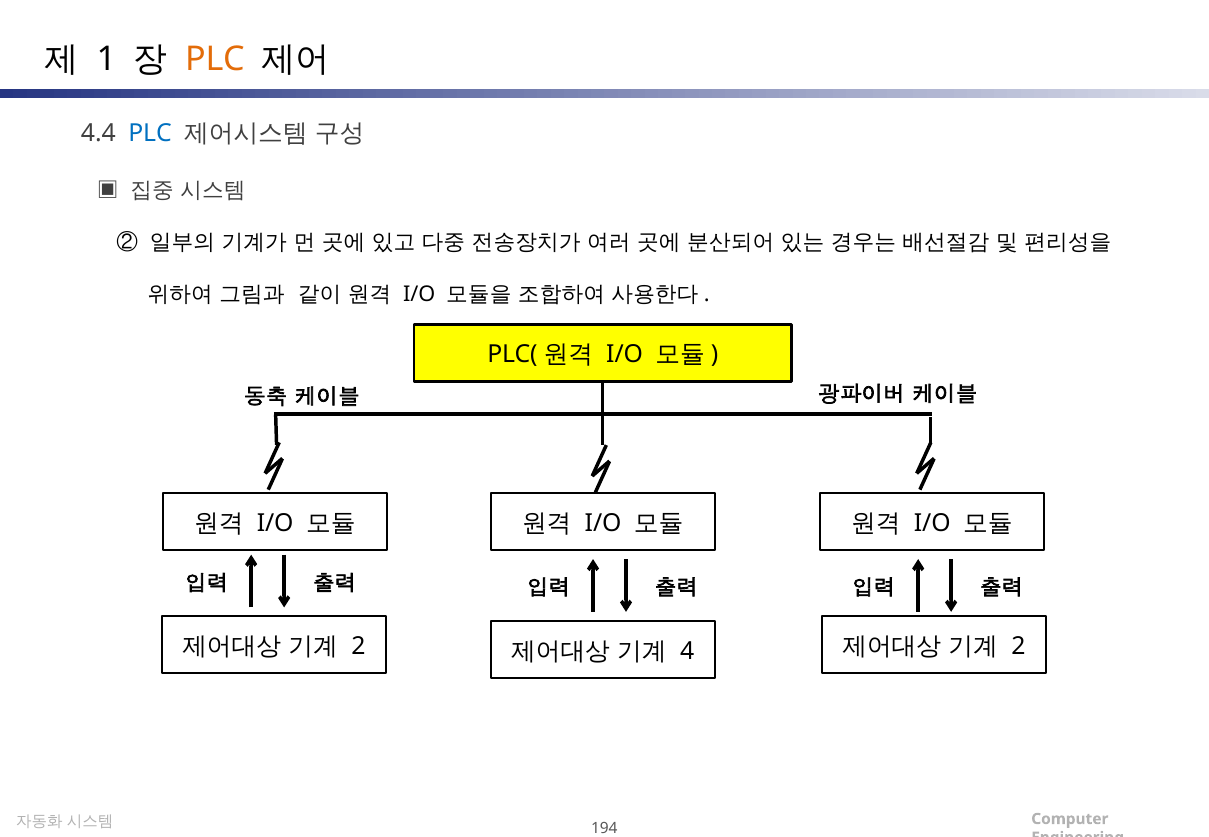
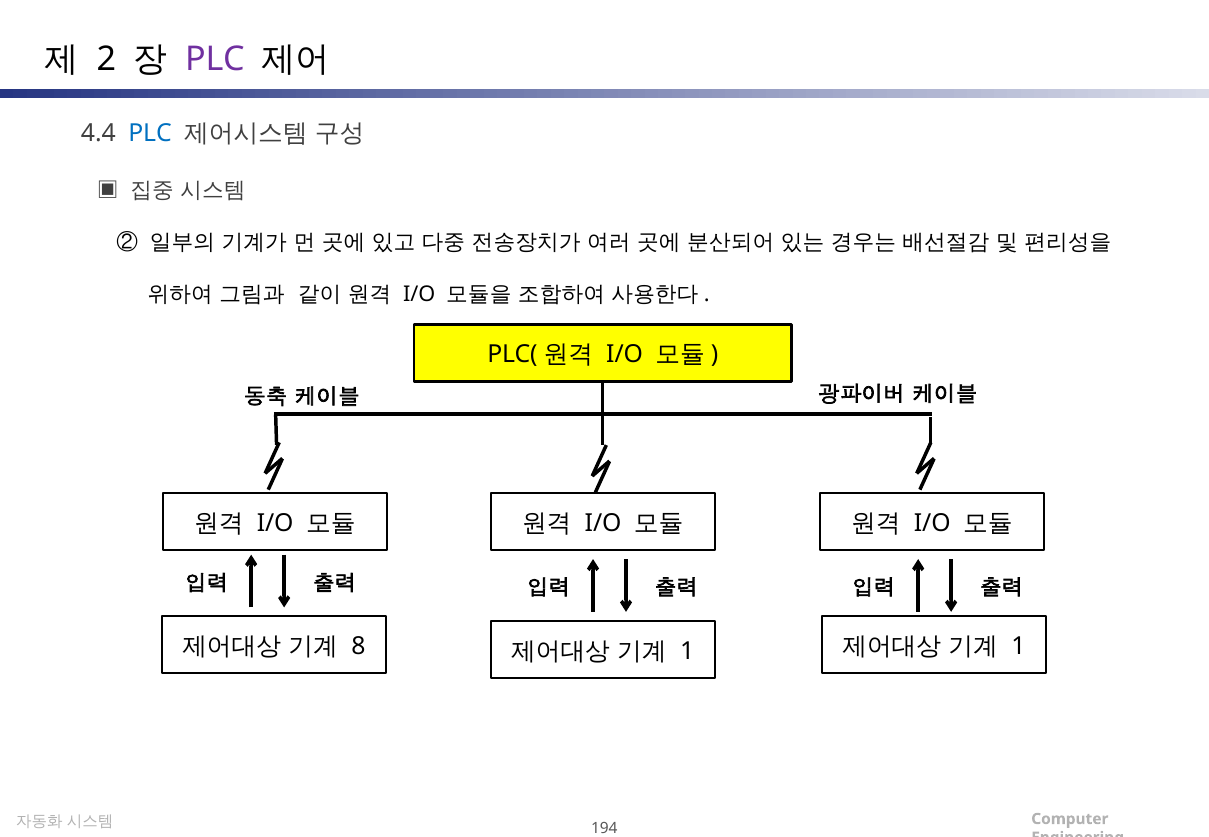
1: 1 -> 2
PLC at (215, 59) colour: orange -> purple
2 at (358, 646): 2 -> 8
4 at (687, 651): 4 -> 1
2 at (1018, 646): 2 -> 1
